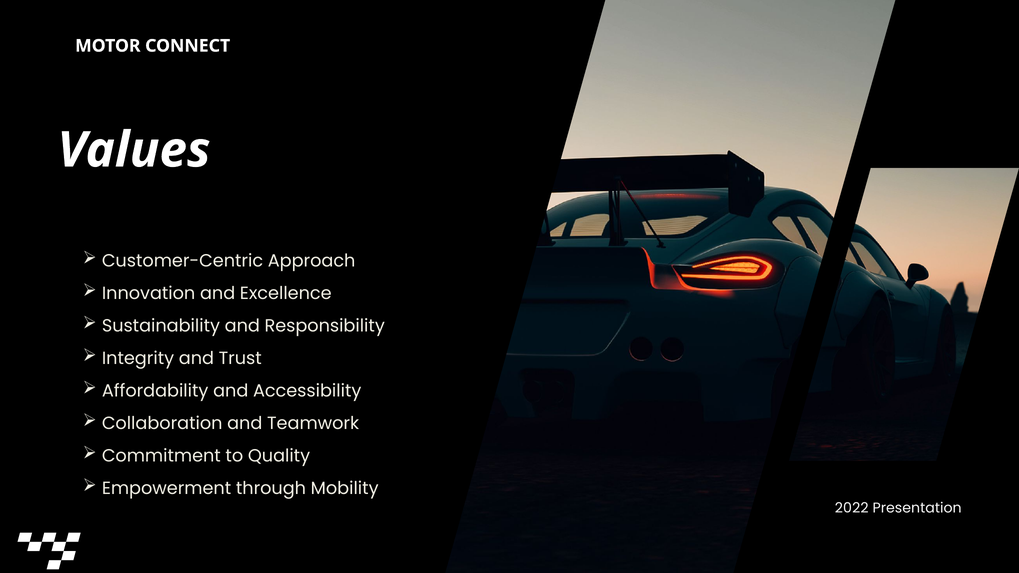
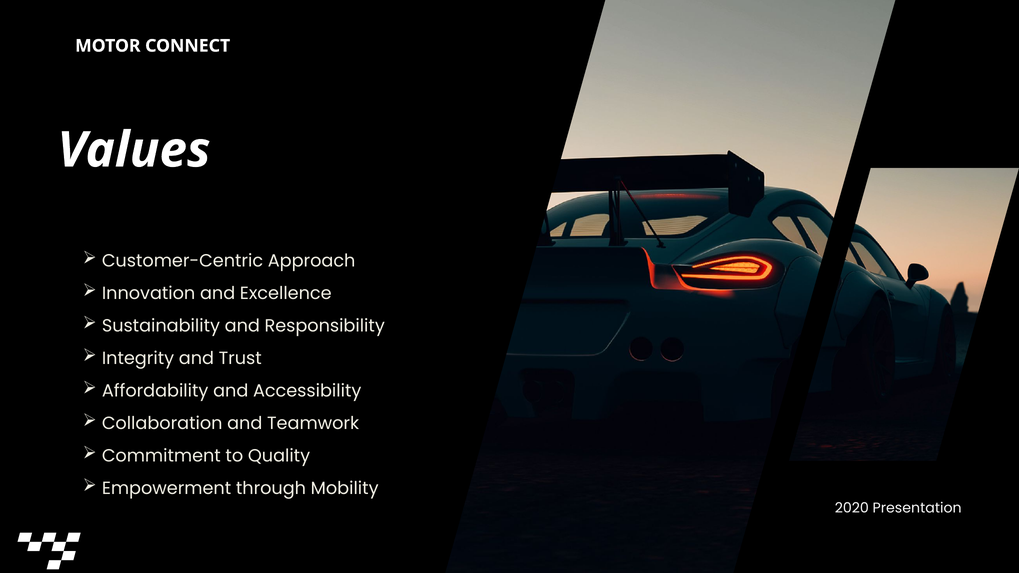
2022: 2022 -> 2020
